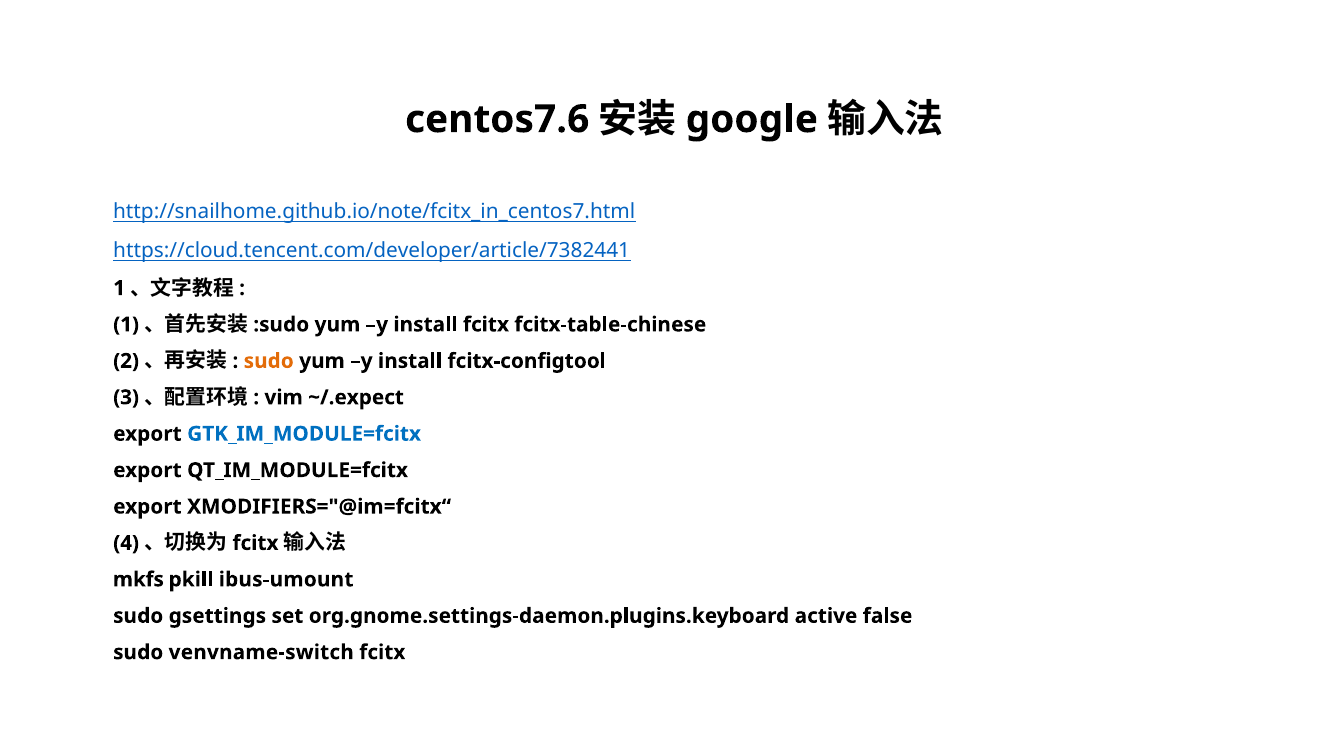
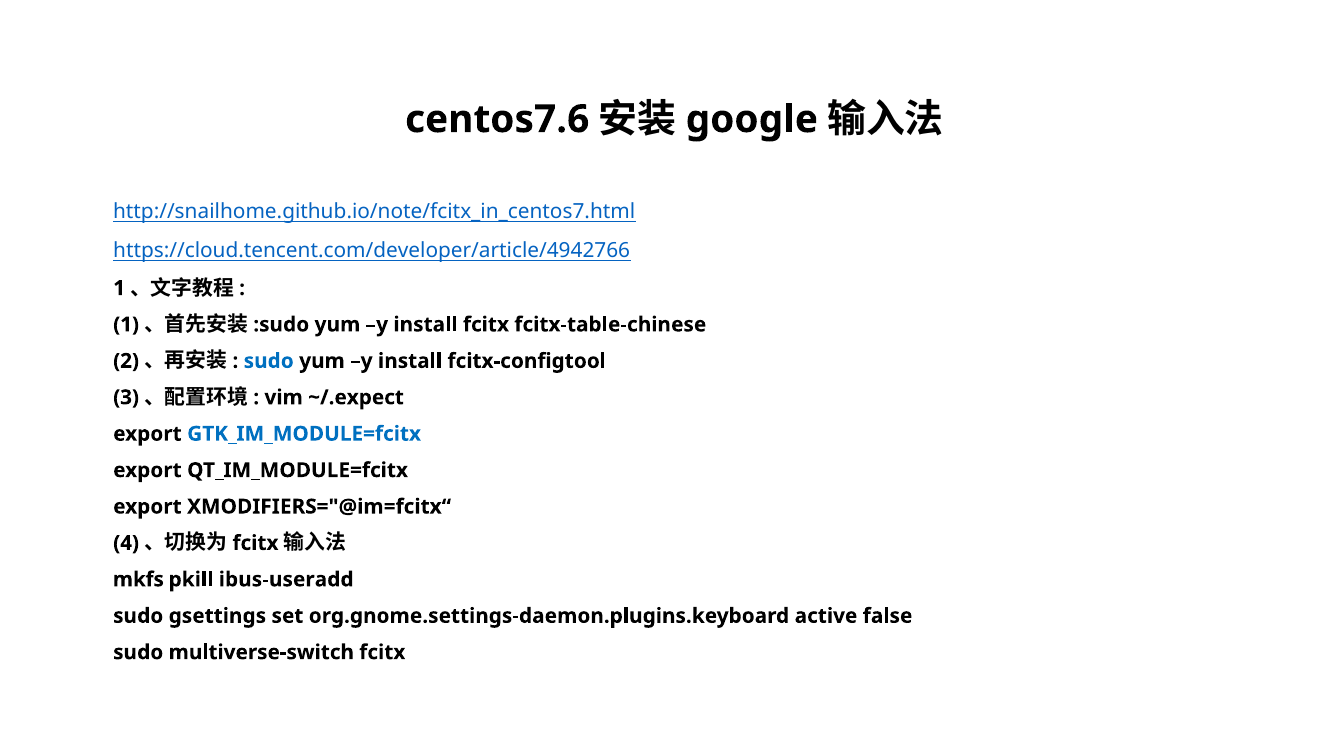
https://cloud.tencent.com/developer/article/7382441: https://cloud.tencent.com/developer/article/7382441 -> https://cloud.tencent.com/developer/article/4942766
sudo at (269, 361) colour: orange -> blue
ibus-umount: ibus-umount -> ibus-useradd
venvname-switch: venvname-switch -> multiverse-switch
